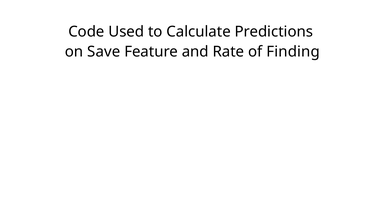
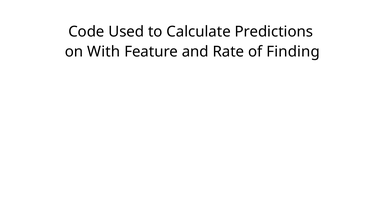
Save: Save -> With
